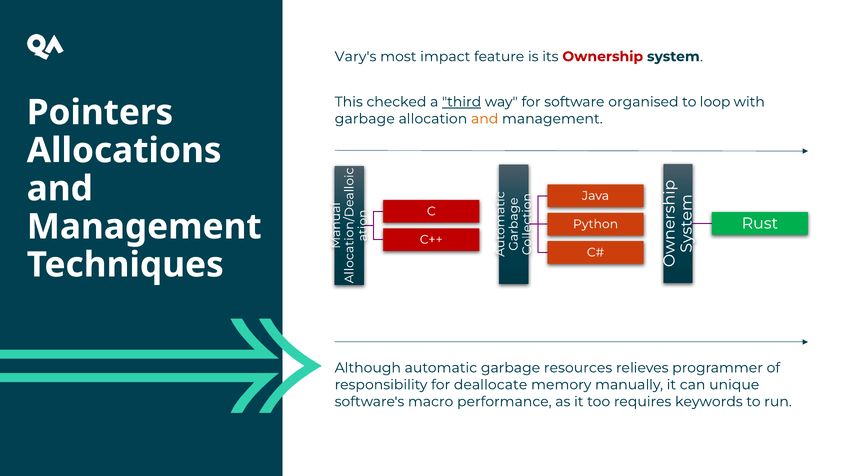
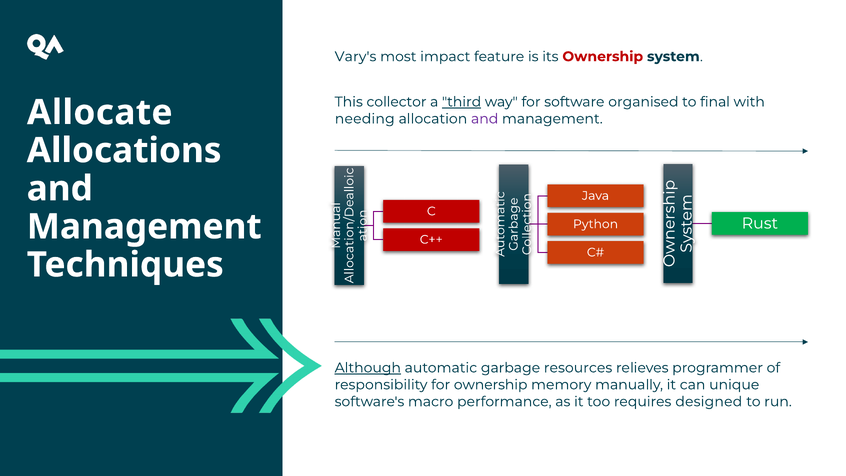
checked: checked -> collector
loop: loop -> final
Pointers: Pointers -> Allocate
garbage at (365, 119): garbage -> needing
and at (485, 119) colour: orange -> purple
Although underline: none -> present
for deallocate: deallocate -> ownership
keywords: keywords -> designed
